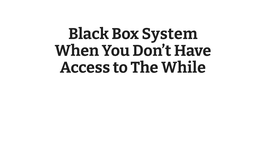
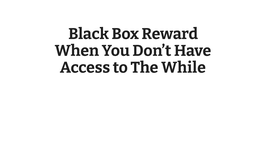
System: System -> Reward
